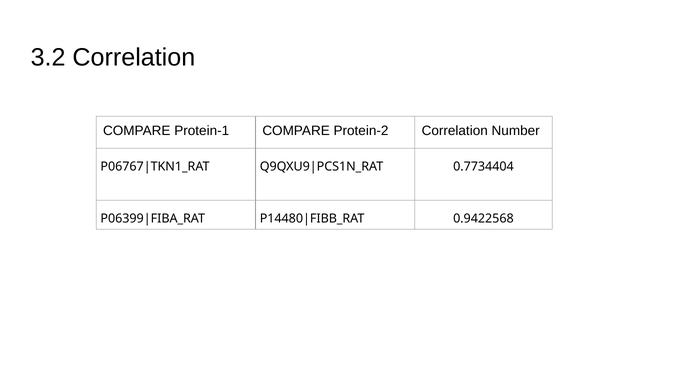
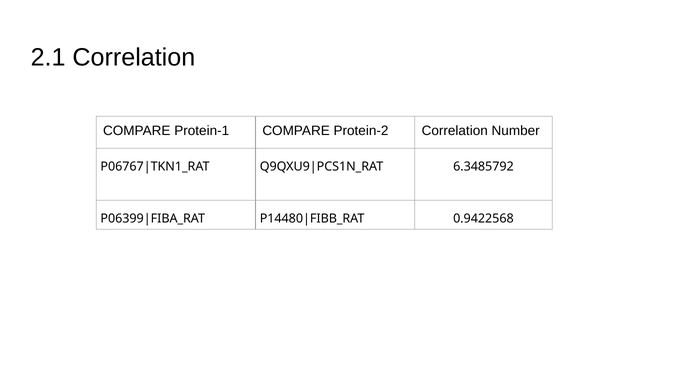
3.2: 3.2 -> 2.1
0.7734404: 0.7734404 -> 6.3485792
